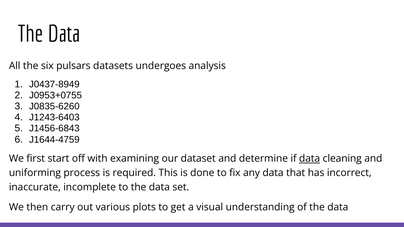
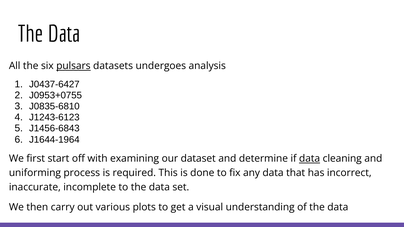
pulsars underline: none -> present
J0437-8949: J0437-8949 -> J0437-6427
J0835-6260: J0835-6260 -> J0835-6810
J1243-6403: J1243-6403 -> J1243-6123
J1644-4759: J1644-4759 -> J1644-1964
